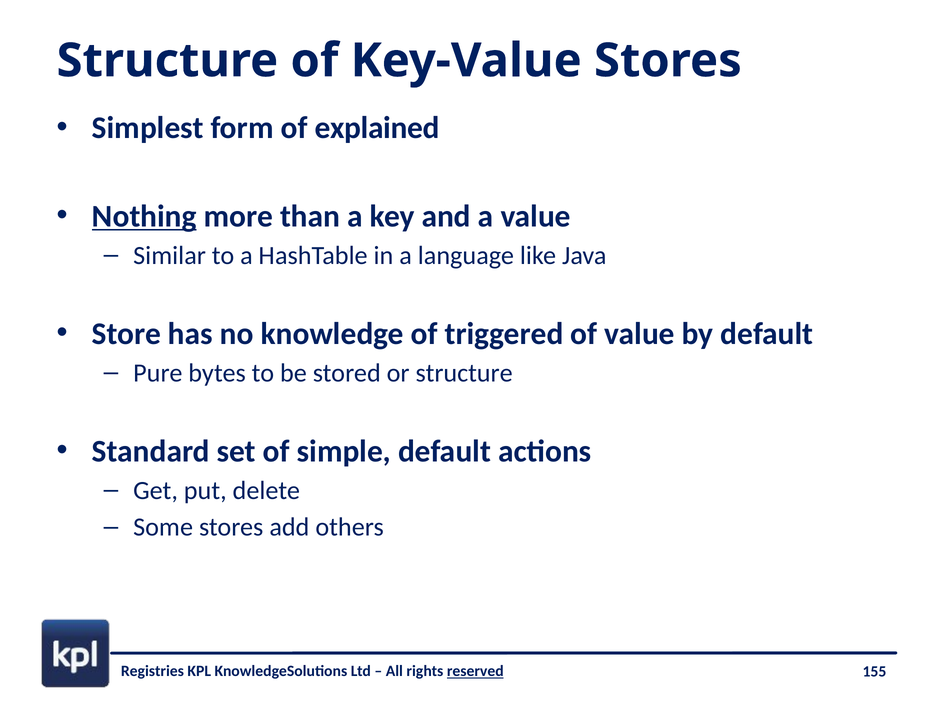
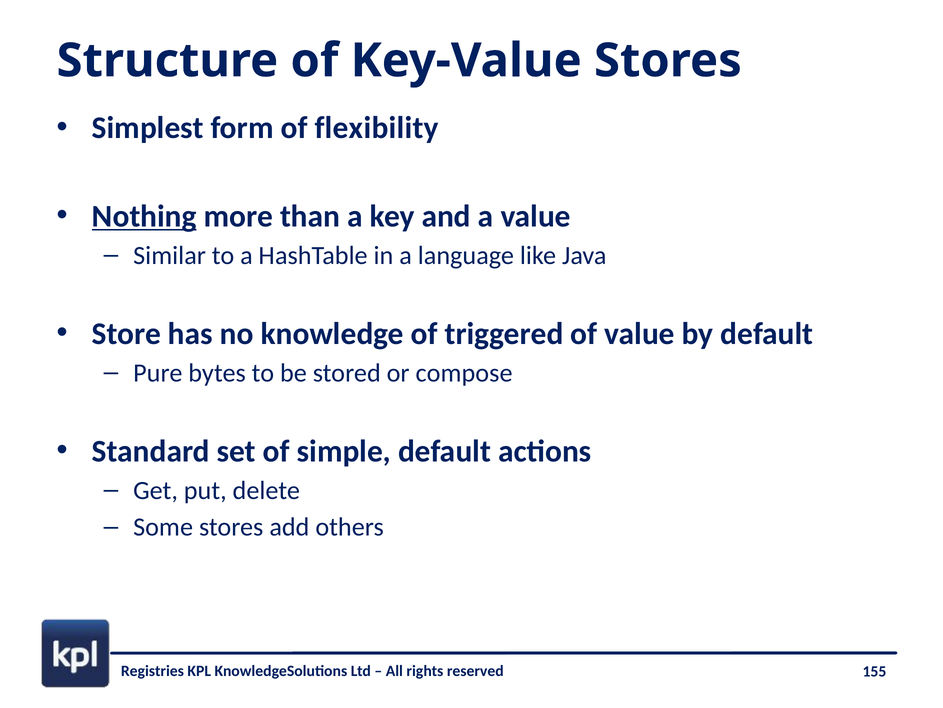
explained: explained -> flexibility
or structure: structure -> compose
reserved underline: present -> none
